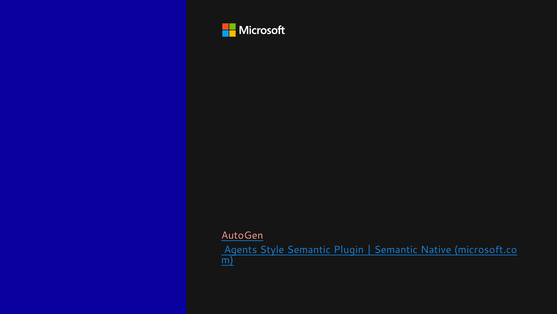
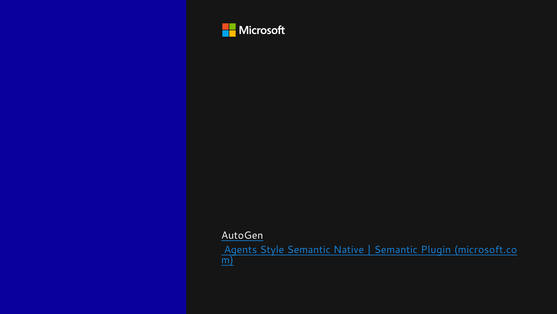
AutoGen colour: pink -> white
Plugin: Plugin -> Native
Native: Native -> Plugin
